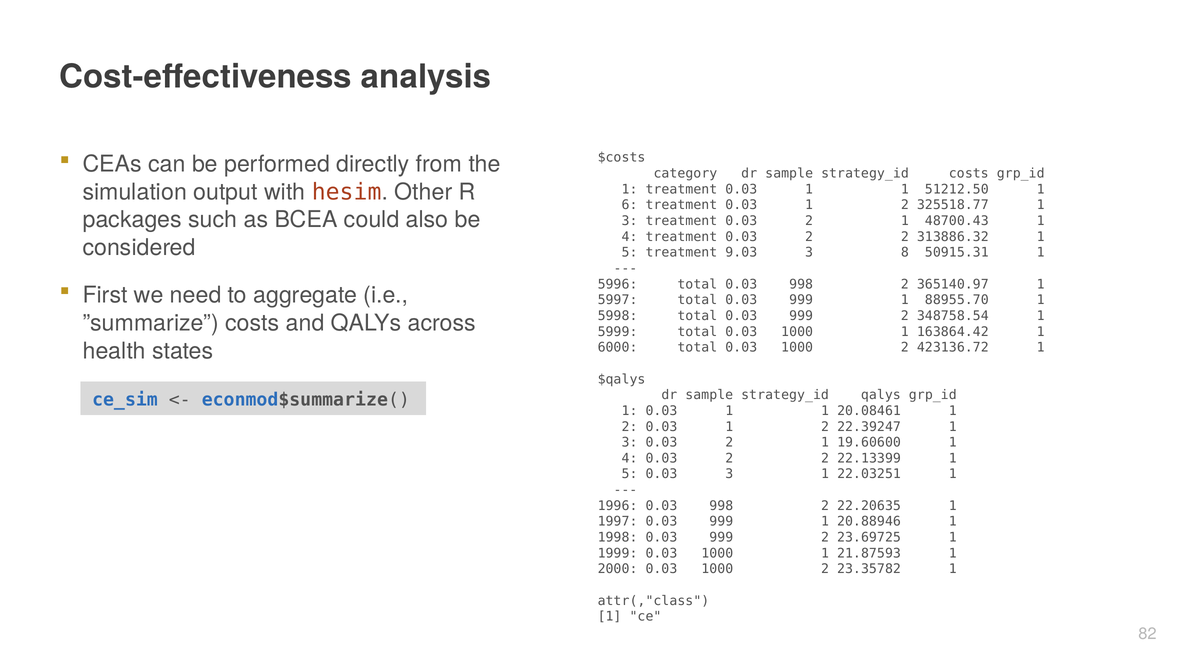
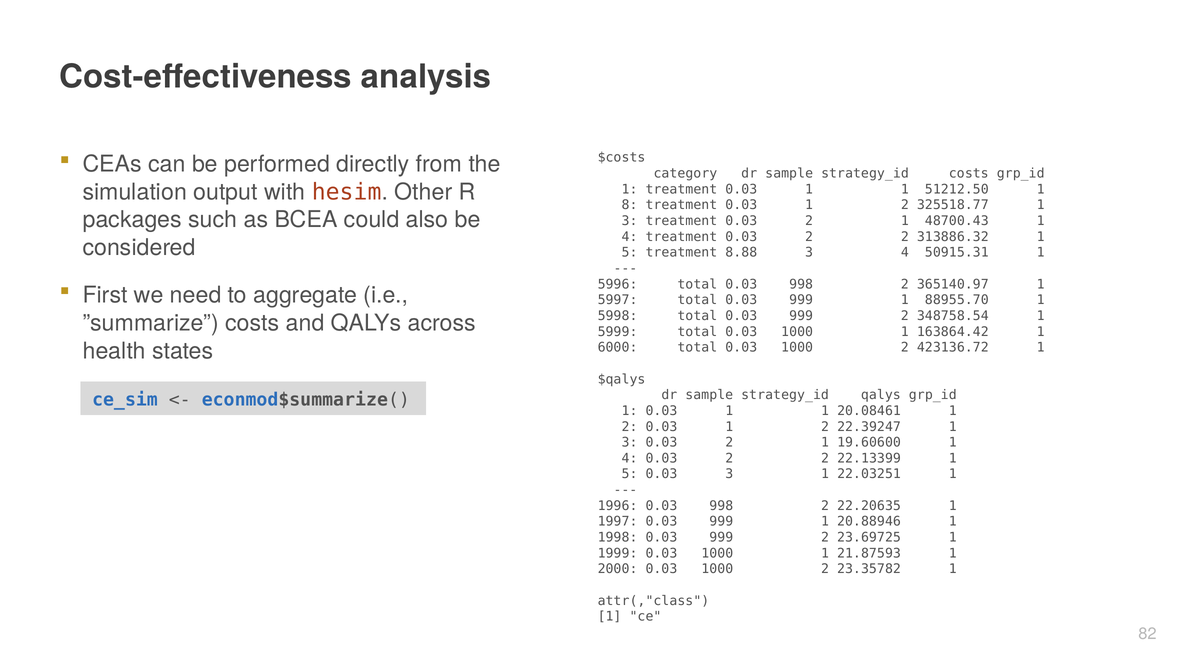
6: 6 -> 8
9.03: 9.03 -> 8.88
3 8: 8 -> 4
